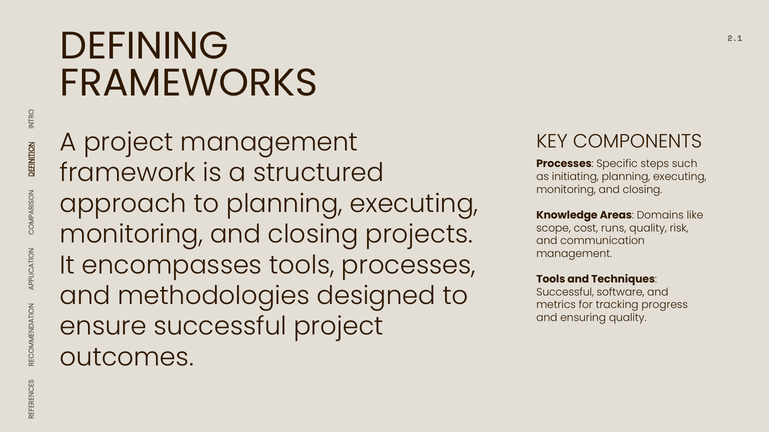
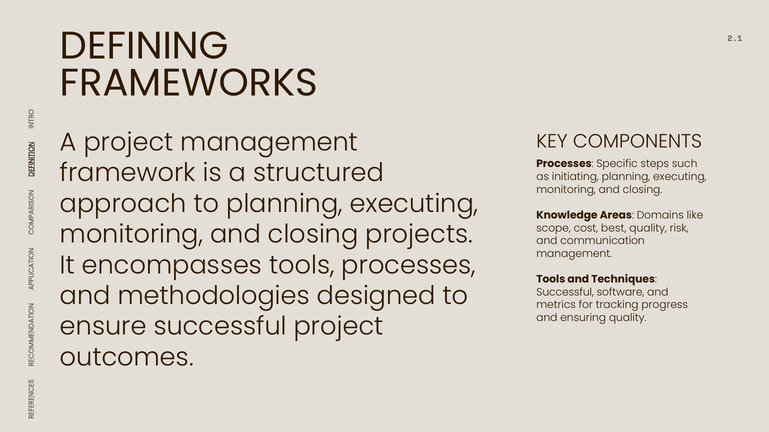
runs: runs -> best
